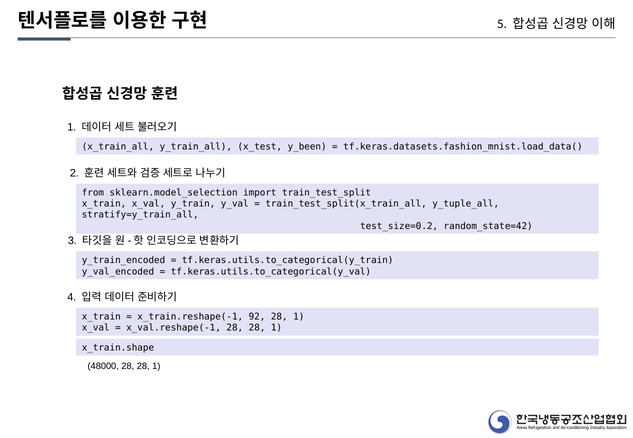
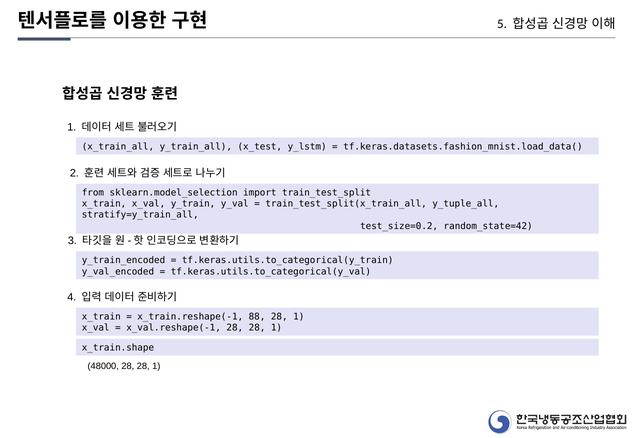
y_been: y_been -> y_lstm
92: 92 -> 88
